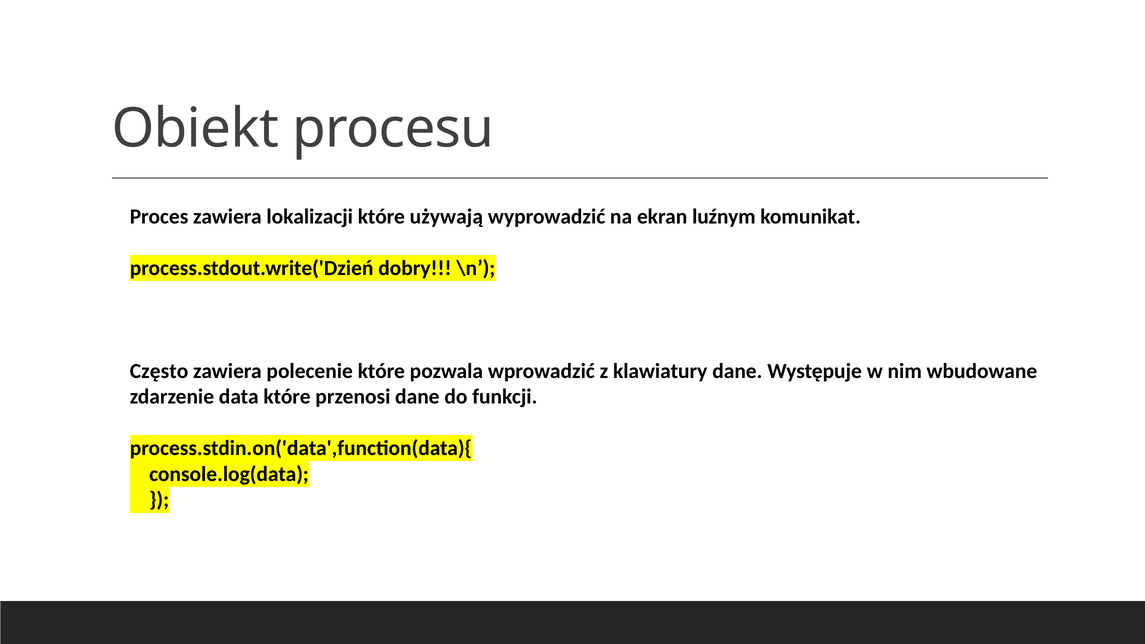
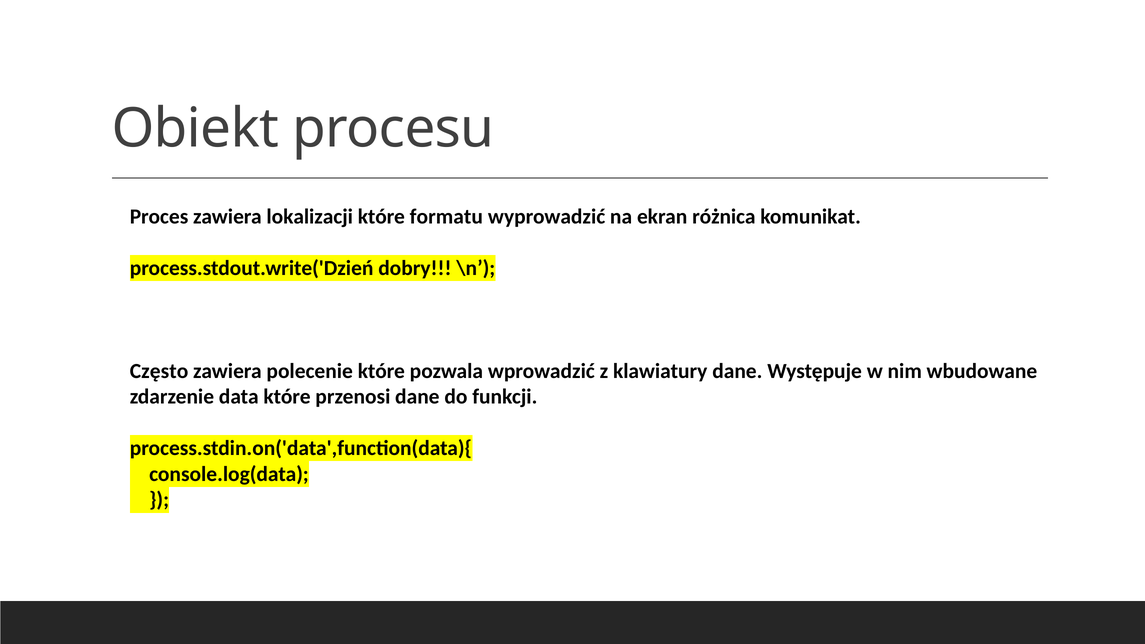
używają: używają -> formatu
luźnym: luźnym -> różnica
